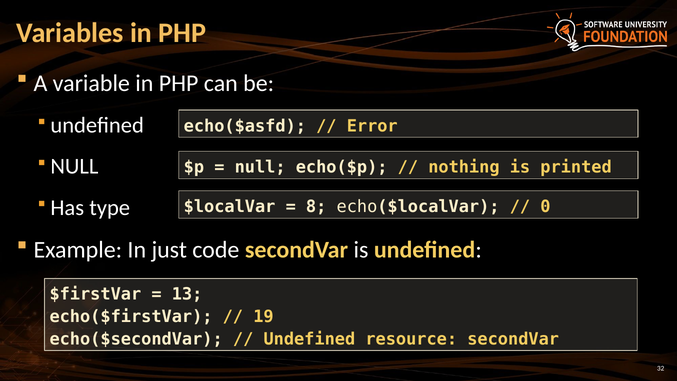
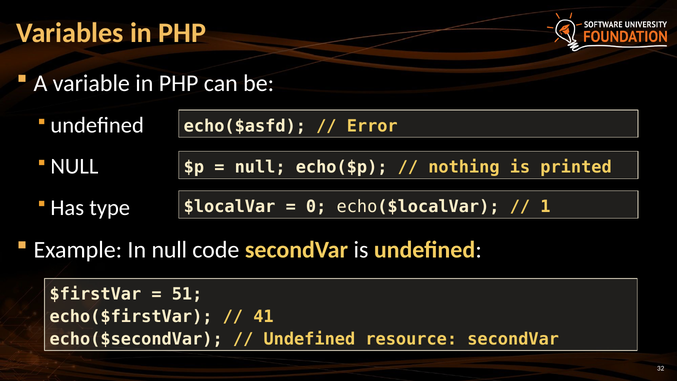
8: 8 -> 0
0: 0 -> 1
In just: just -> null
13: 13 -> 51
19: 19 -> 41
